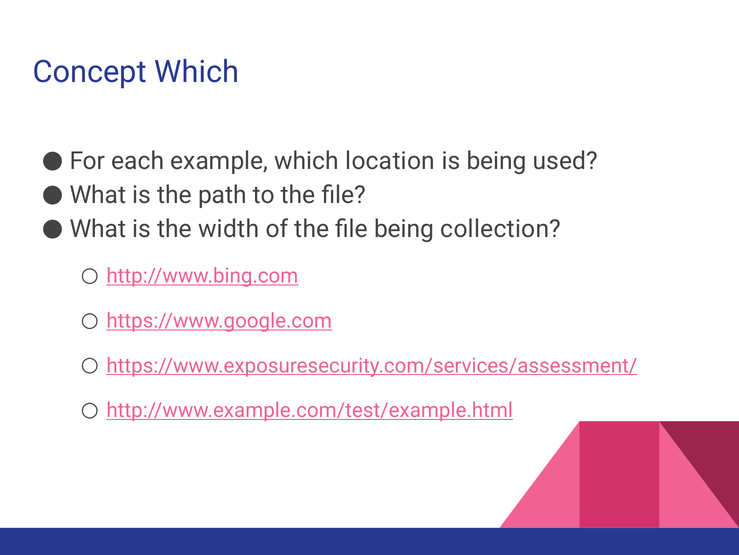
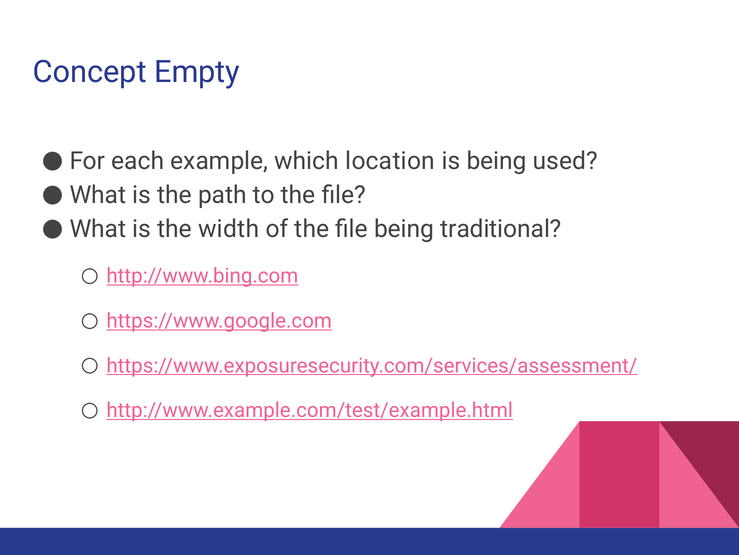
Concept Which: Which -> Empty
collection: collection -> traditional
